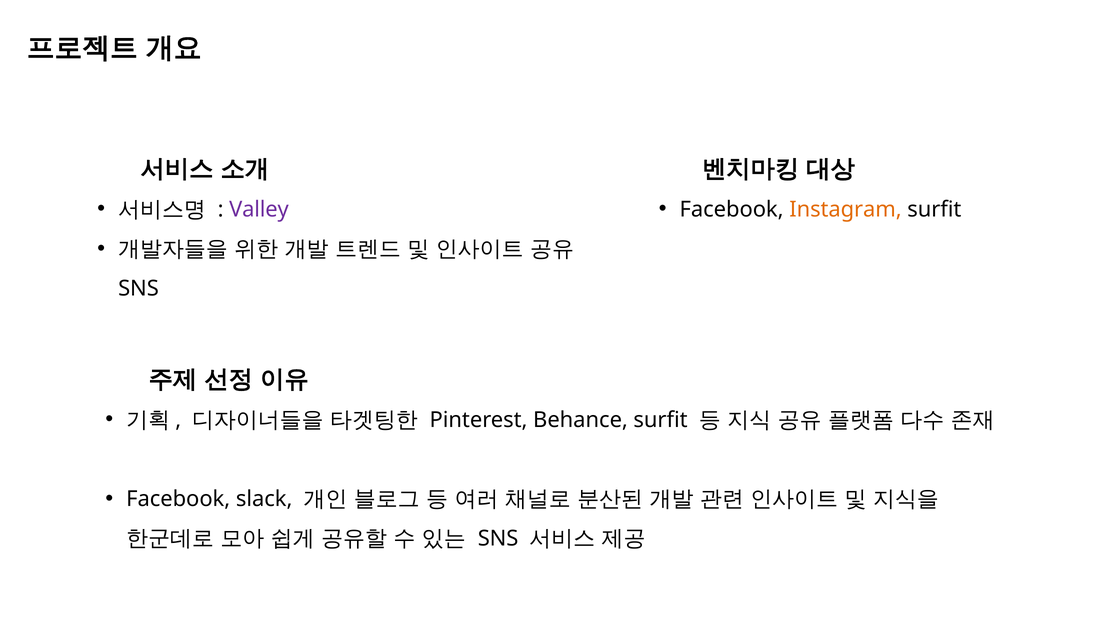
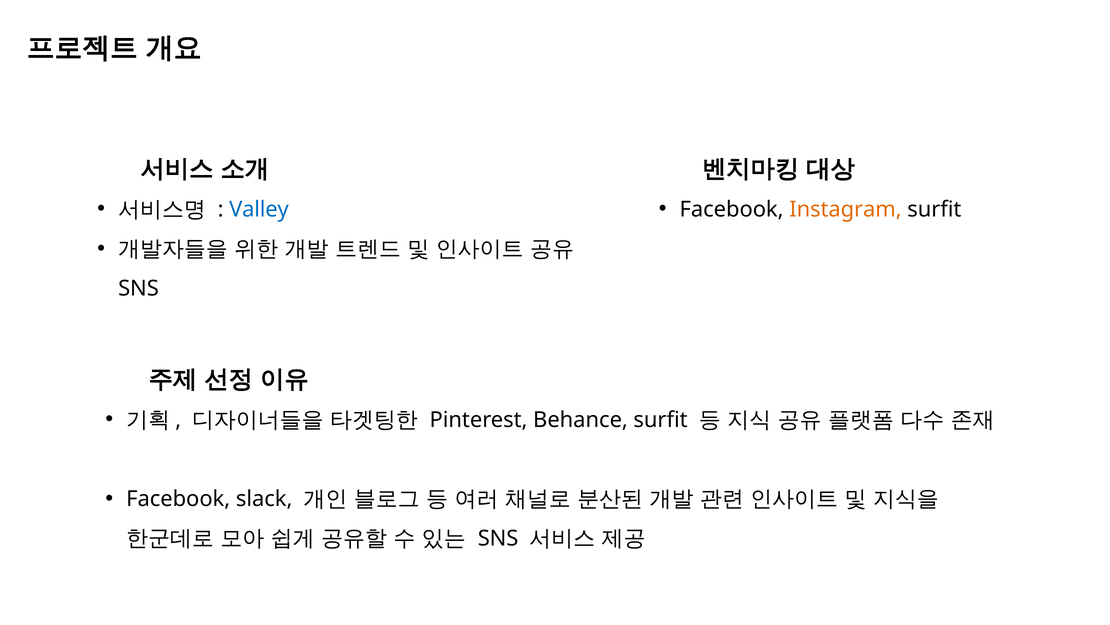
Valley colour: purple -> blue
